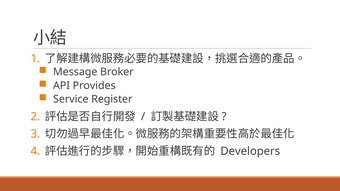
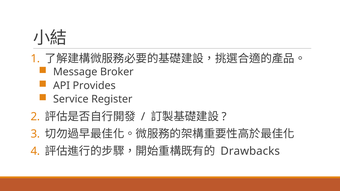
Developers: Developers -> Drawbacks
